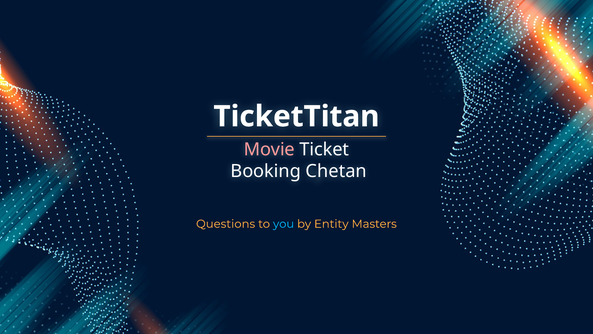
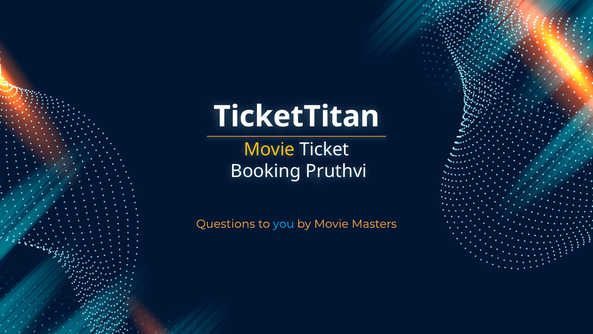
Movie at (269, 149) colour: pink -> yellow
Chetan: Chetan -> Pruthvi
by Entity: Entity -> Movie
